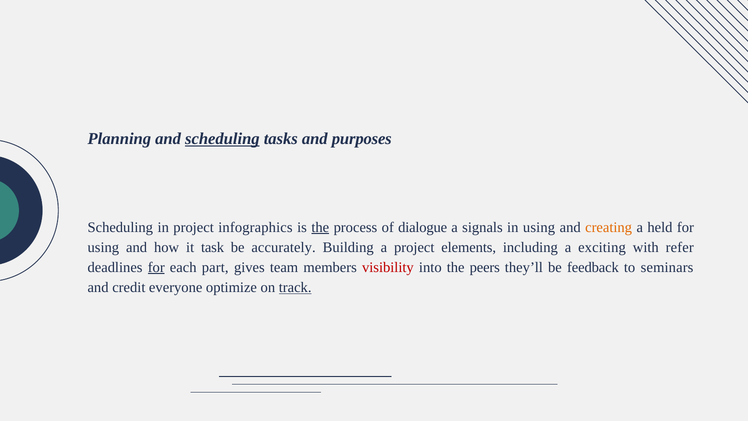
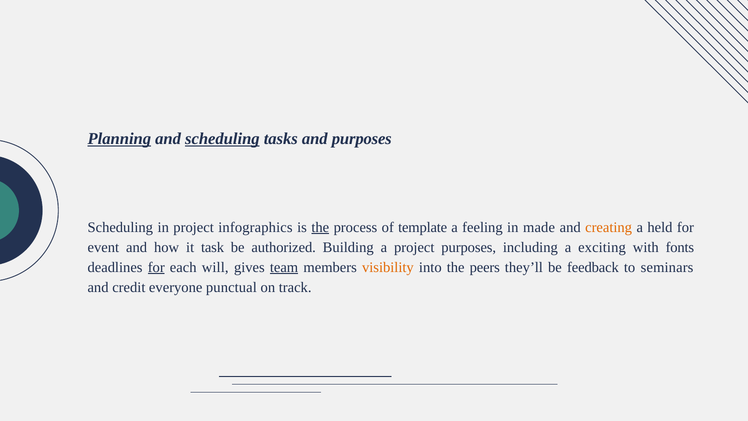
Planning underline: none -> present
dialogue: dialogue -> template
signals: signals -> feeling
in using: using -> made
using at (103, 247): using -> event
accurately: accurately -> authorized
project elements: elements -> purposes
refer: refer -> fonts
part: part -> will
team underline: none -> present
visibility colour: red -> orange
optimize: optimize -> punctual
track underline: present -> none
